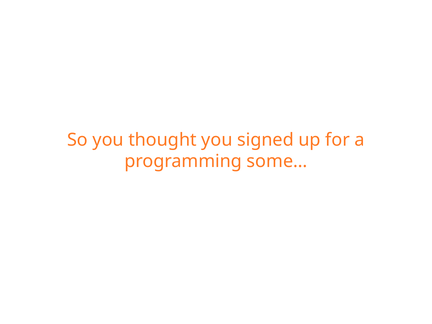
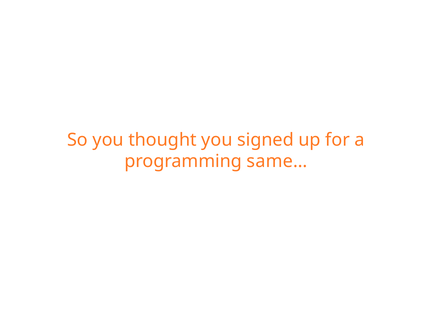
some…: some… -> same…
